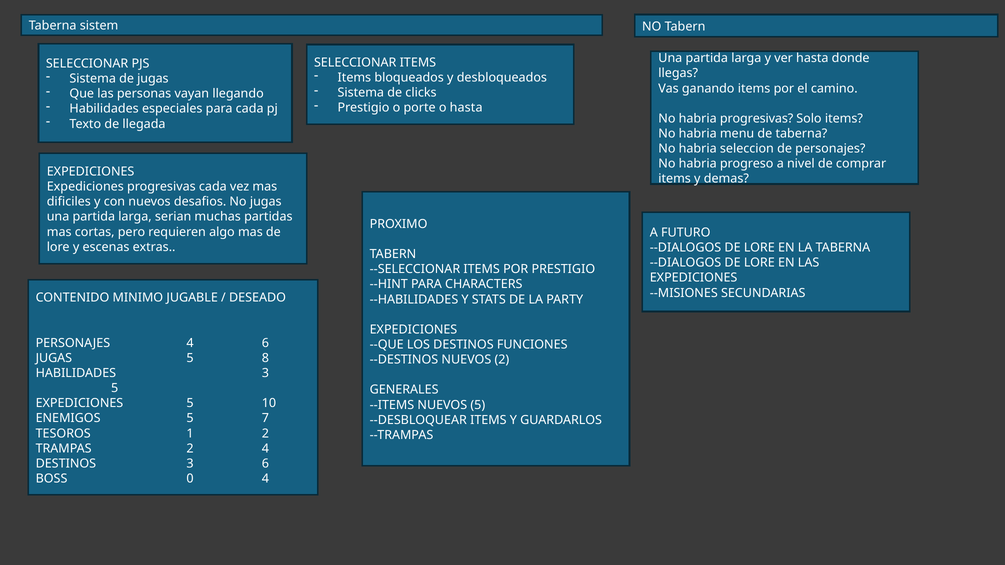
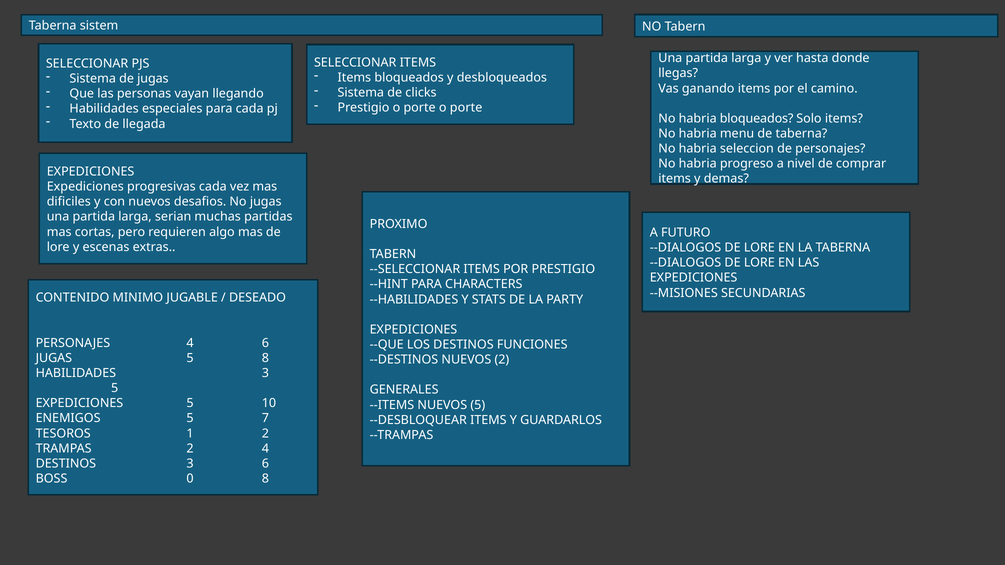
porte o hasta: hasta -> porte
habria progresivas: progresivas -> bloqueados
0 4: 4 -> 8
